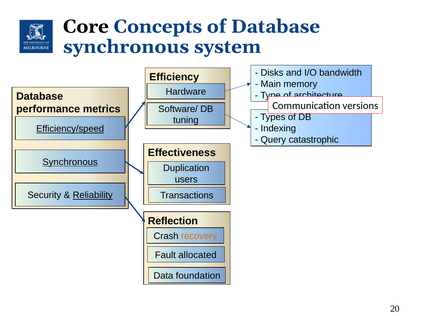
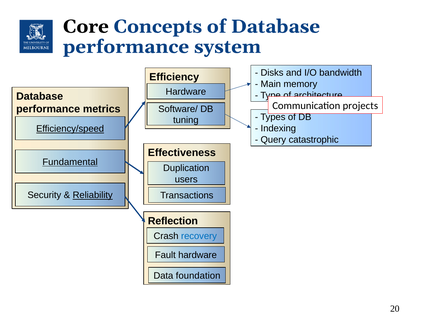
synchronous at (126, 47): synchronous -> performance
versions: versions -> projects
Synchronous at (70, 162): Synchronous -> Fundamental
recovery colour: orange -> blue
Fault allocated: allocated -> hardware
